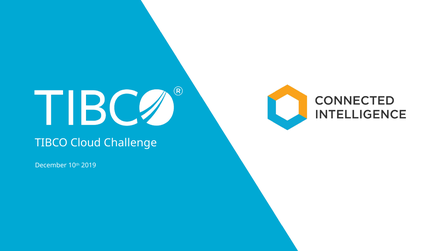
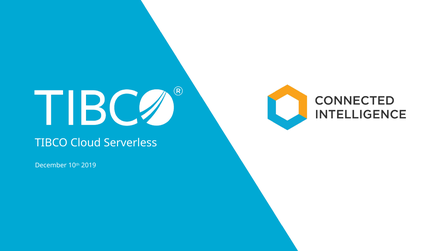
Challenge: Challenge -> Serverless
